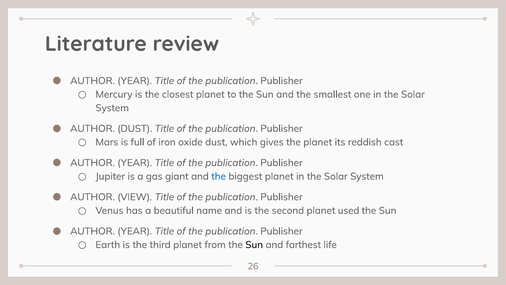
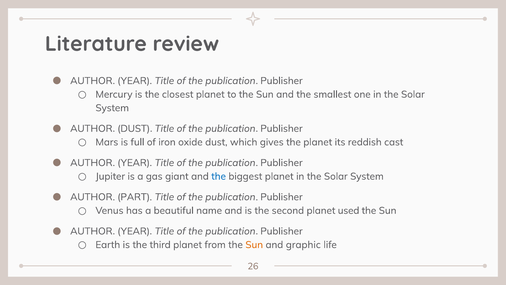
VIEW: VIEW -> PART
Sun at (254, 244) colour: black -> orange
farthest: farthest -> graphic
